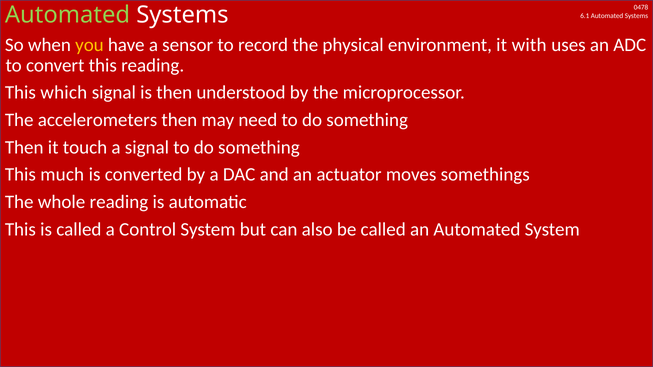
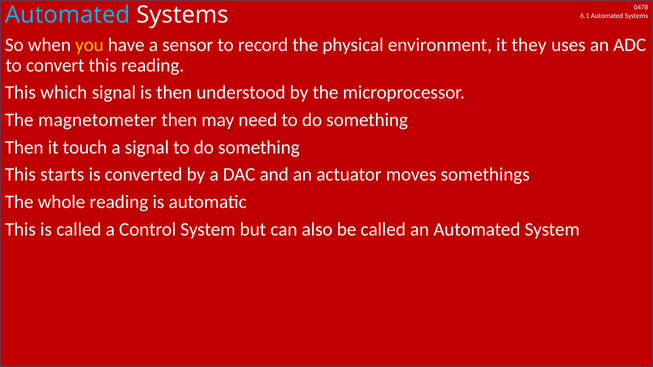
Automated at (68, 15) colour: light green -> light blue
with: with -> they
accelerometers: accelerometers -> magnetometer
much: much -> starts
